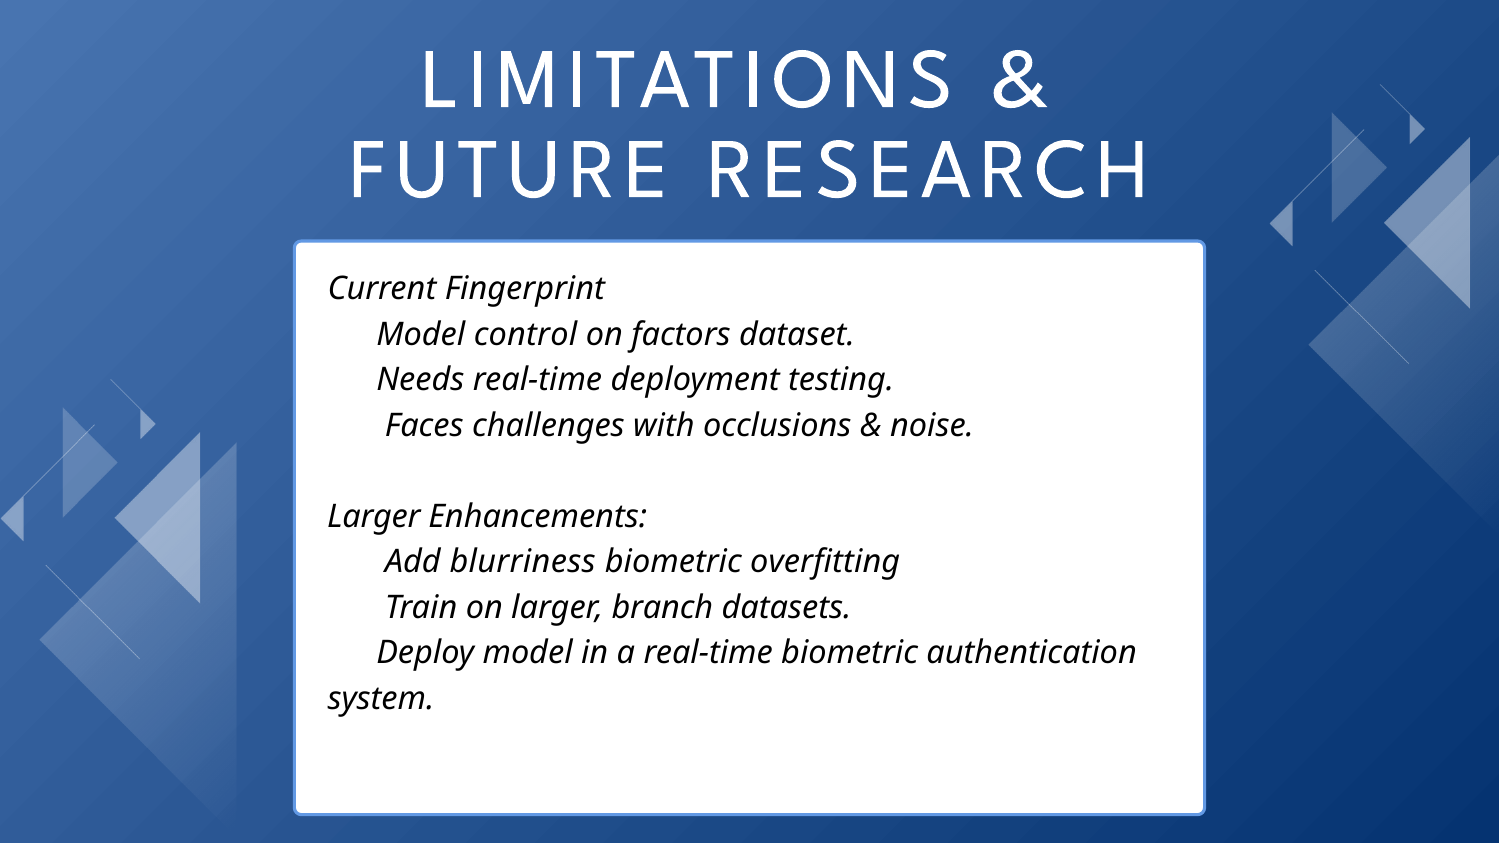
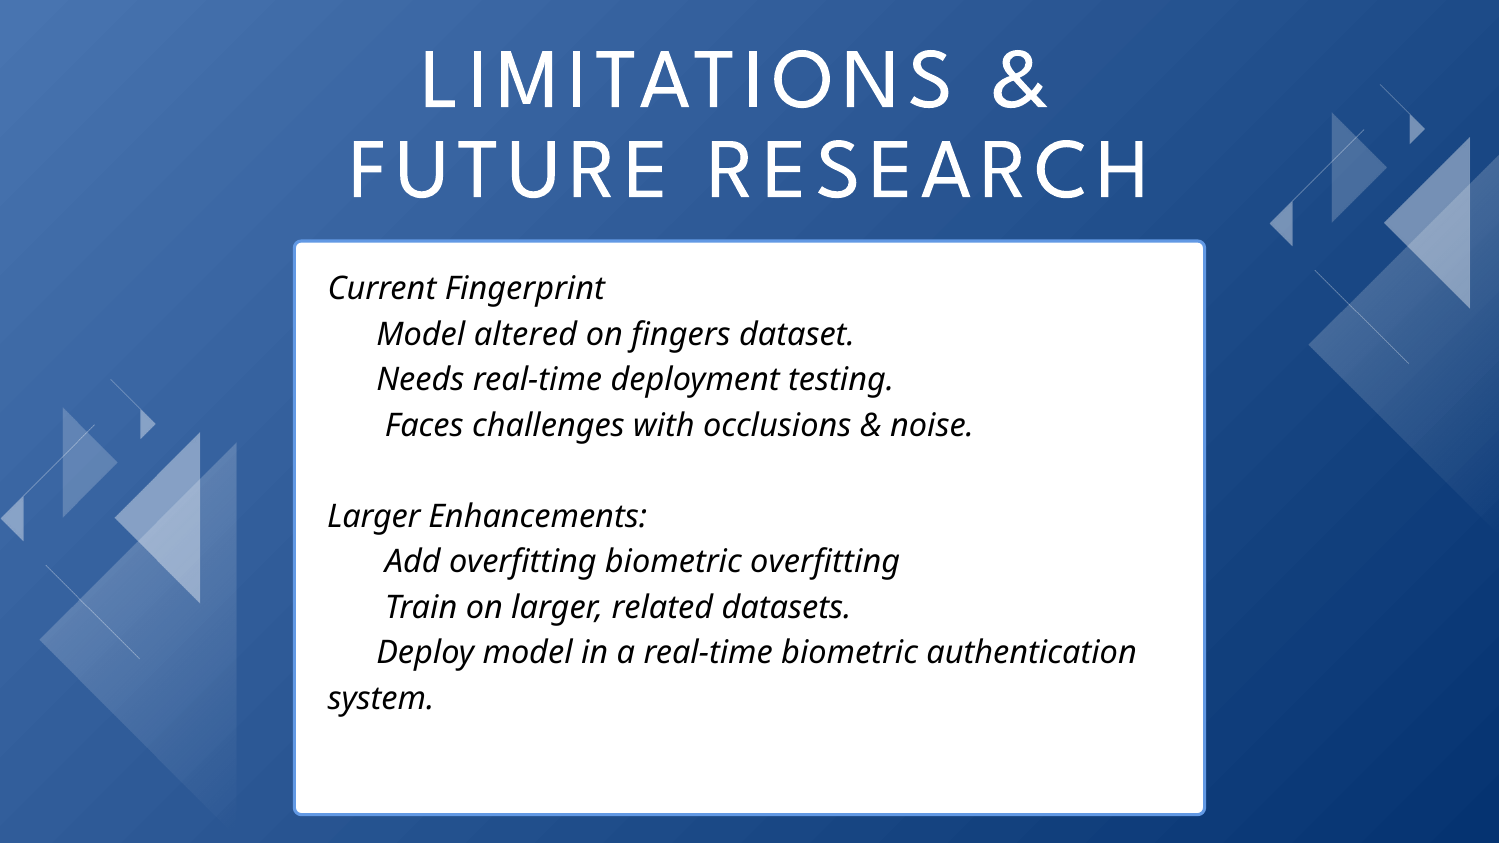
control: control -> altered
factors: factors -> fingers
Add blurriness: blurriness -> overfitting
branch: branch -> related
